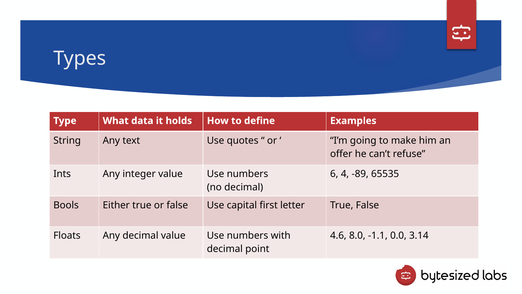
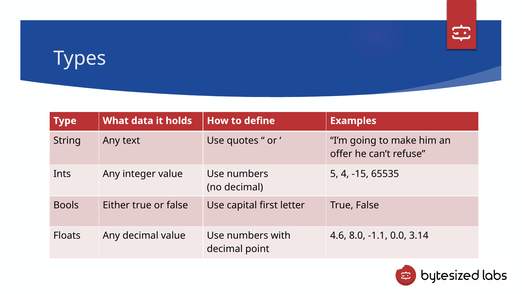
6: 6 -> 5
-89: -89 -> -15
